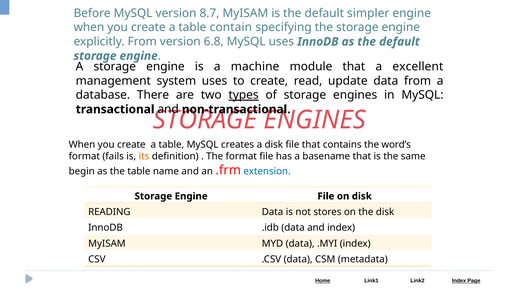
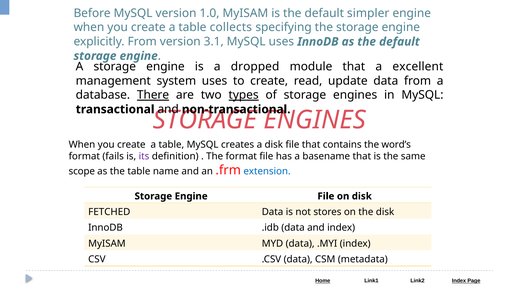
8.7: 8.7 -> 1.0
contain: contain -> collects
6.8: 6.8 -> 3.1
machine: machine -> dropped
There underline: none -> present
its colour: orange -> purple
begin: begin -> scope
READING: READING -> FETCHED
